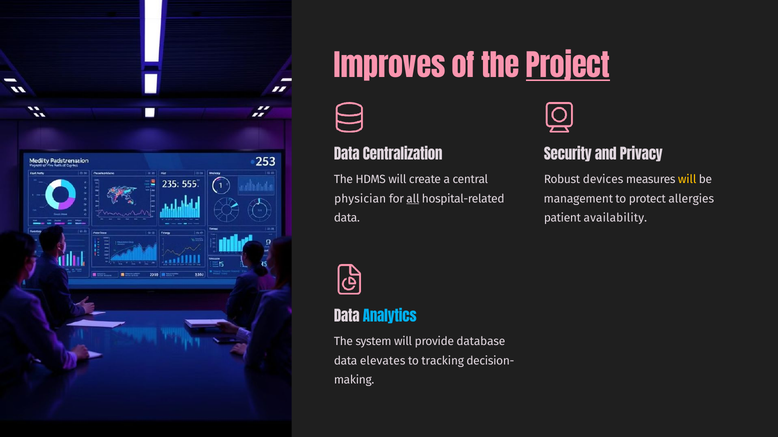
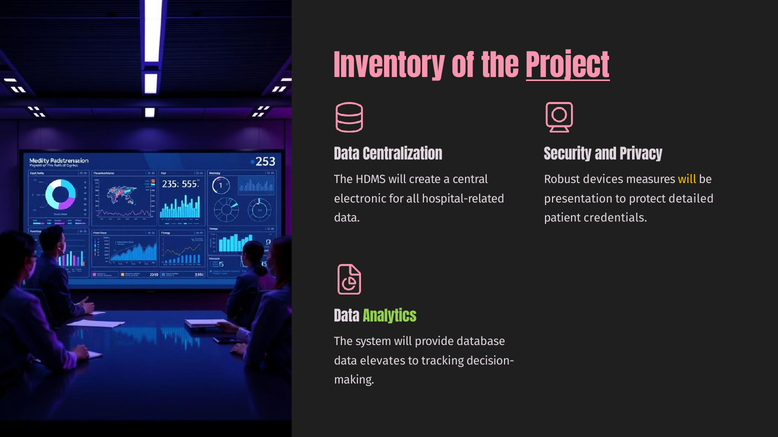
Improves: Improves -> Inventory
physician: physician -> electronic
all underline: present -> none
management: management -> presentation
allergies: allergies -> detailed
availability: availability -> credentials
Analytics colour: light blue -> light green
